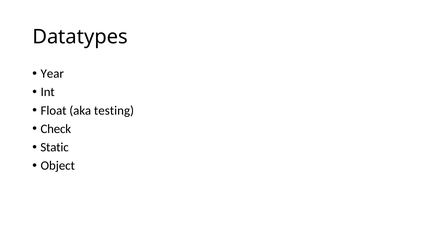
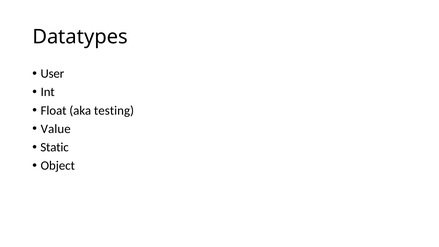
Year: Year -> User
Check: Check -> Value
